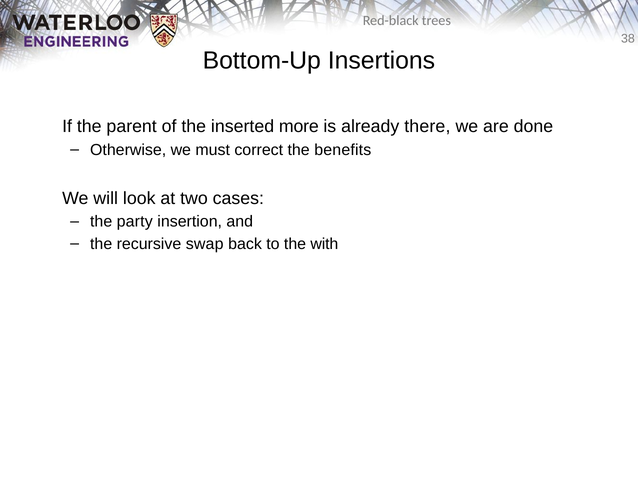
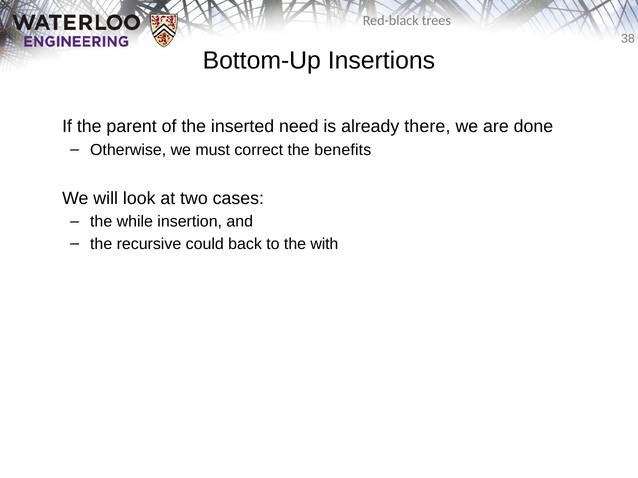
more: more -> need
party: party -> while
swap: swap -> could
